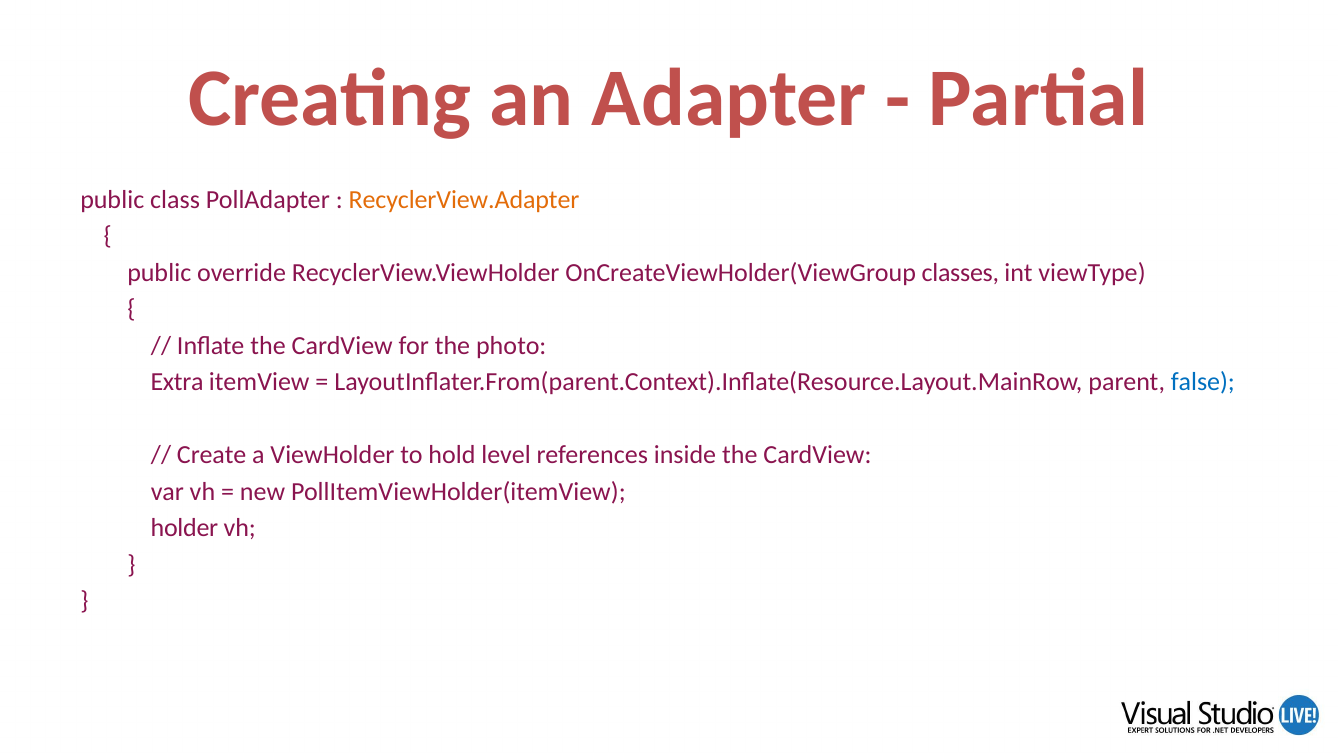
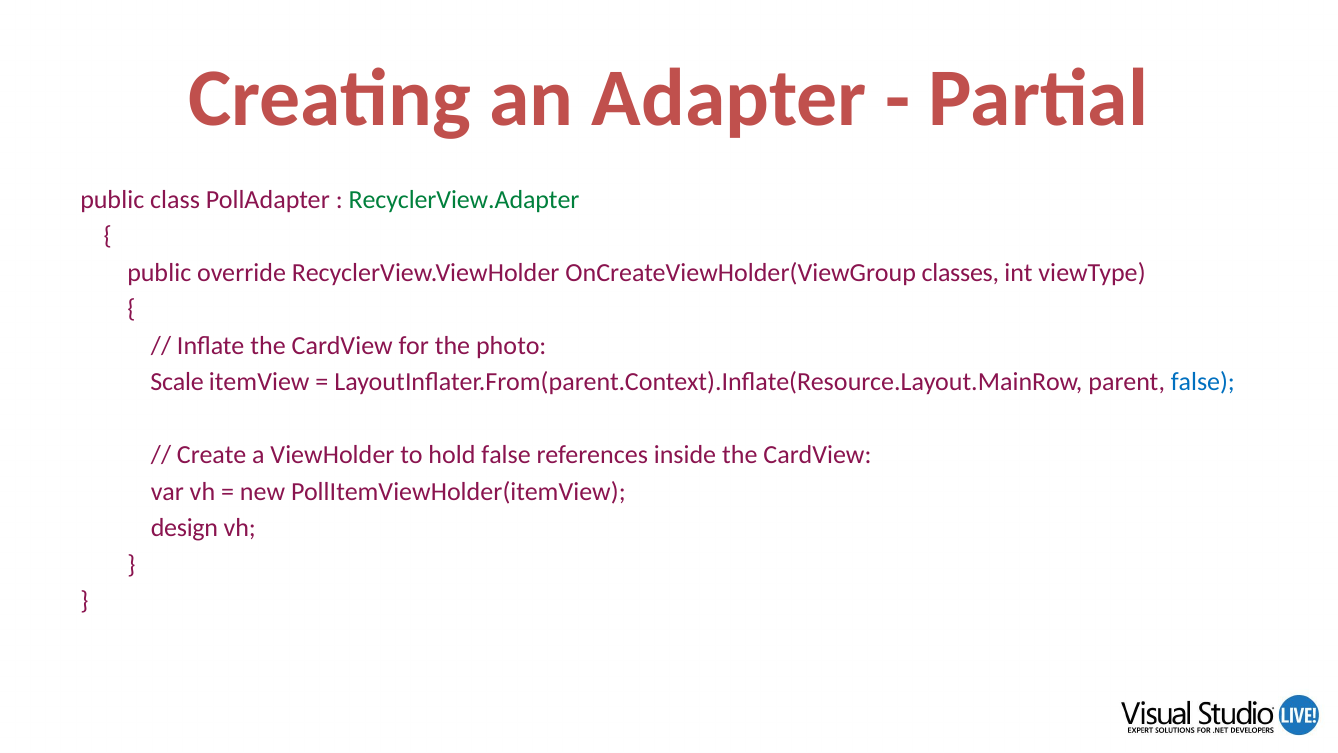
RecyclerView.Adapter colour: orange -> green
Extra: Extra -> Scale
hold level: level -> false
holder: holder -> design
